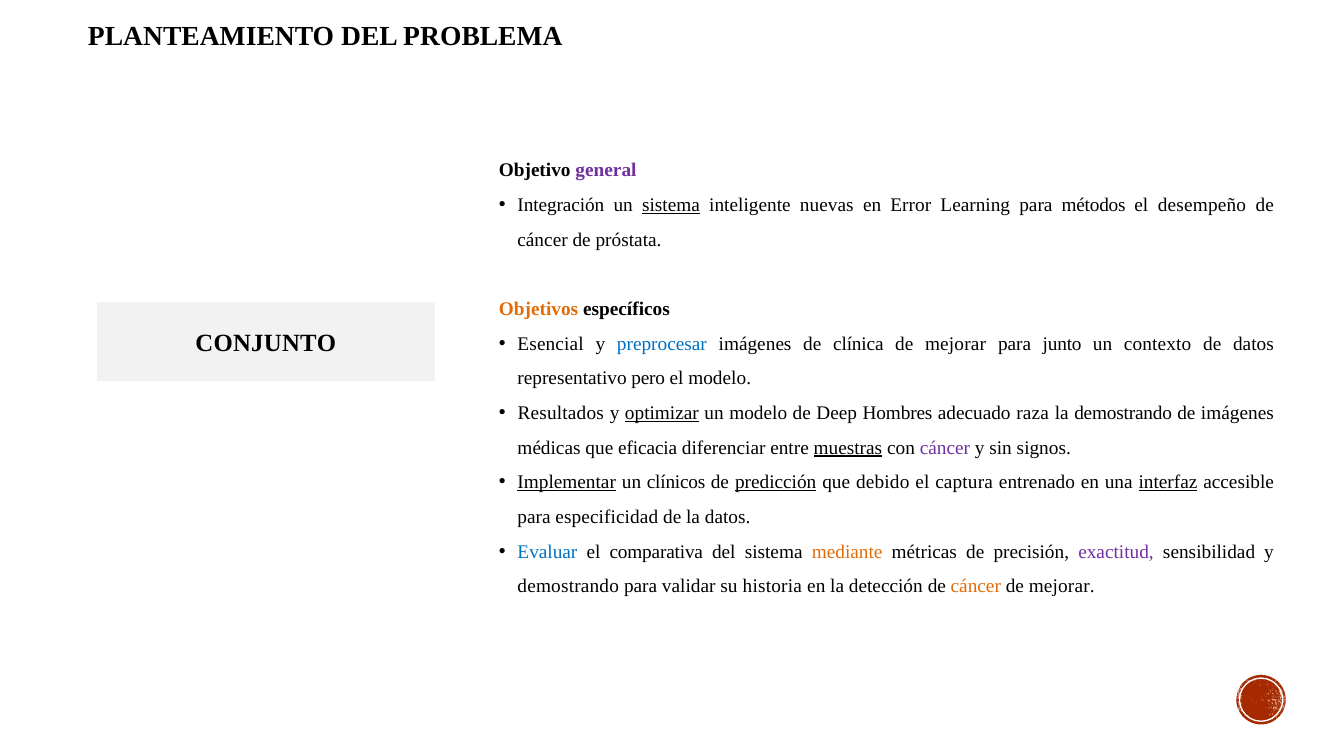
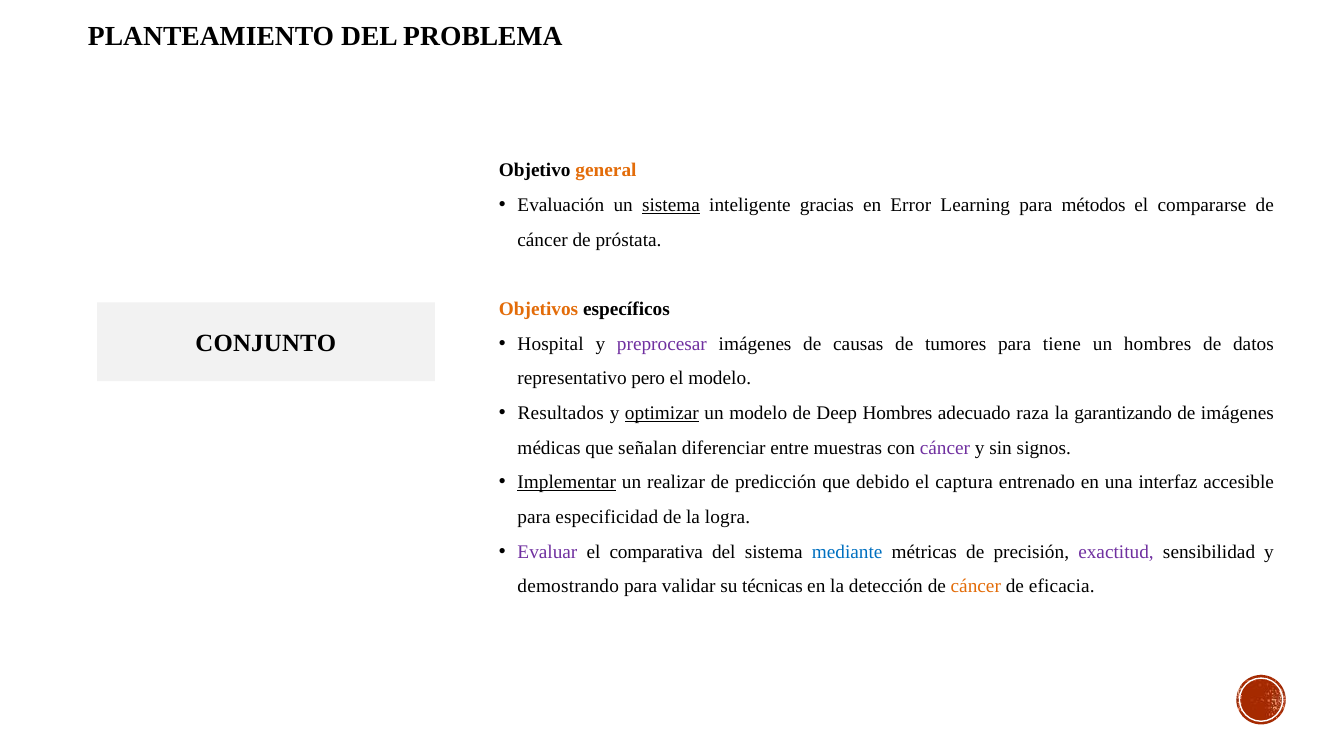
general colour: purple -> orange
Integración: Integración -> Evaluación
nuevas: nuevas -> gracias
desempeño: desempeño -> compararse
Esencial: Esencial -> Hospital
preprocesar colour: blue -> purple
clínica: clínica -> causas
mejorar at (956, 344): mejorar -> tumores
junto: junto -> tiene
un contexto: contexto -> hombres
la demostrando: demostrando -> garantizando
eficacia: eficacia -> señalan
muestras underline: present -> none
clínicos: clínicos -> realizar
predicción underline: present -> none
interfaz underline: present -> none
la datos: datos -> logra
Evaluar colour: blue -> purple
mediante colour: orange -> blue
historia: historia -> técnicas
mejorar at (1062, 587): mejorar -> eficacia
